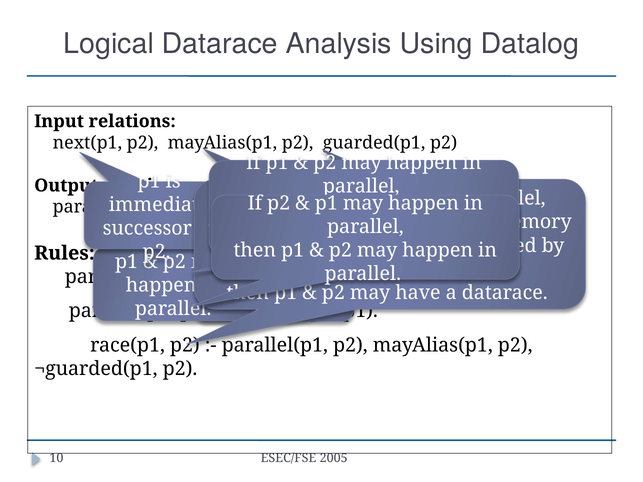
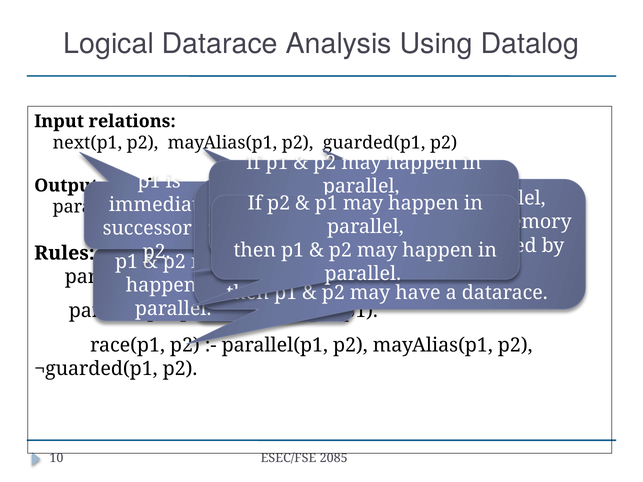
2005: 2005 -> 2085
